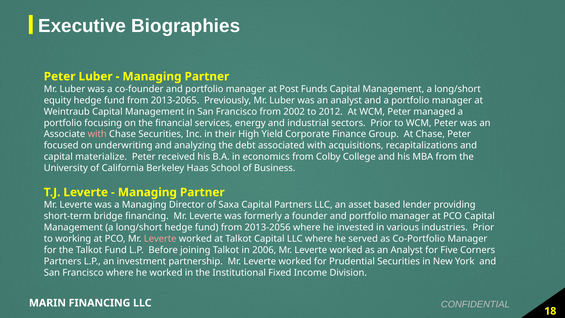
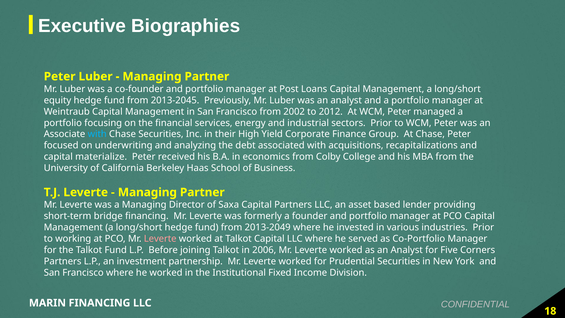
Funds: Funds -> Loans
2013-2065: 2013-2065 -> 2013-2045
with at (97, 134) colour: pink -> light blue
2013-2056: 2013-2056 -> 2013-2049
